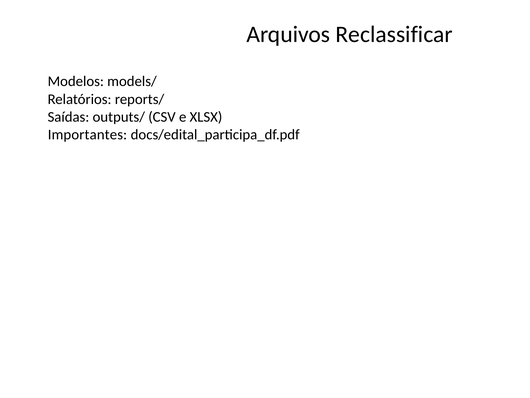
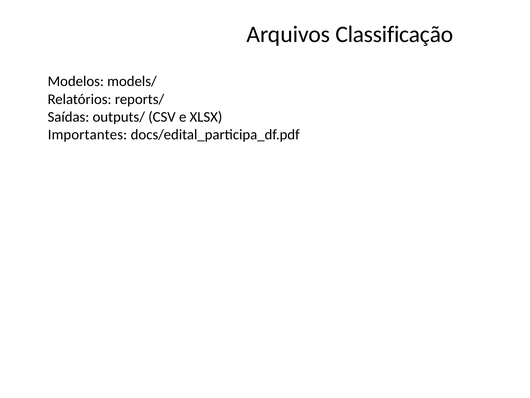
Reclassificar: Reclassificar -> Classificação
